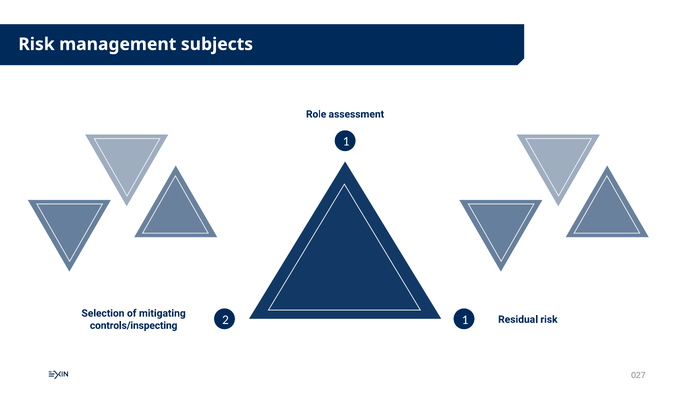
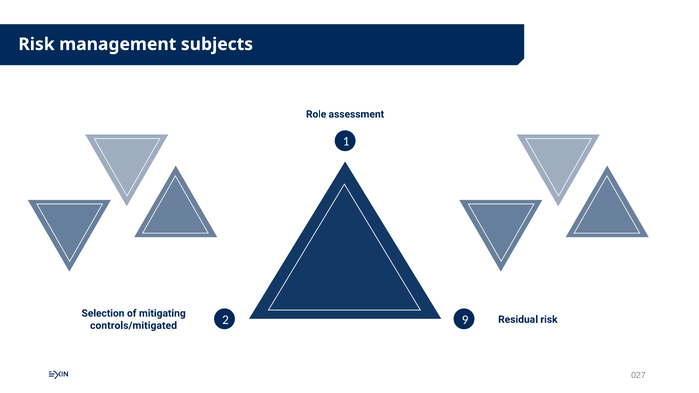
2 1: 1 -> 9
controls/inspecting: controls/inspecting -> controls/mitigated
